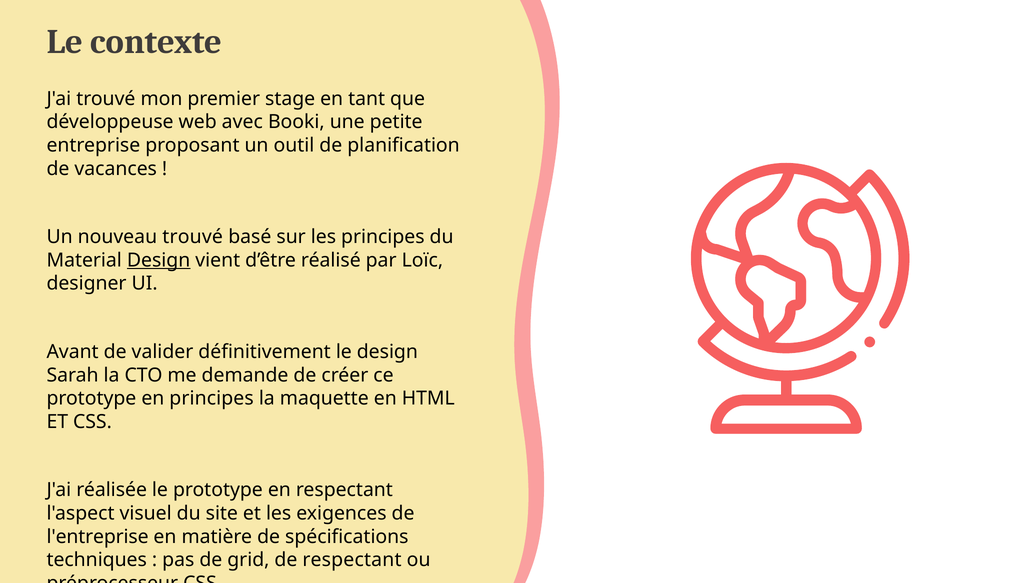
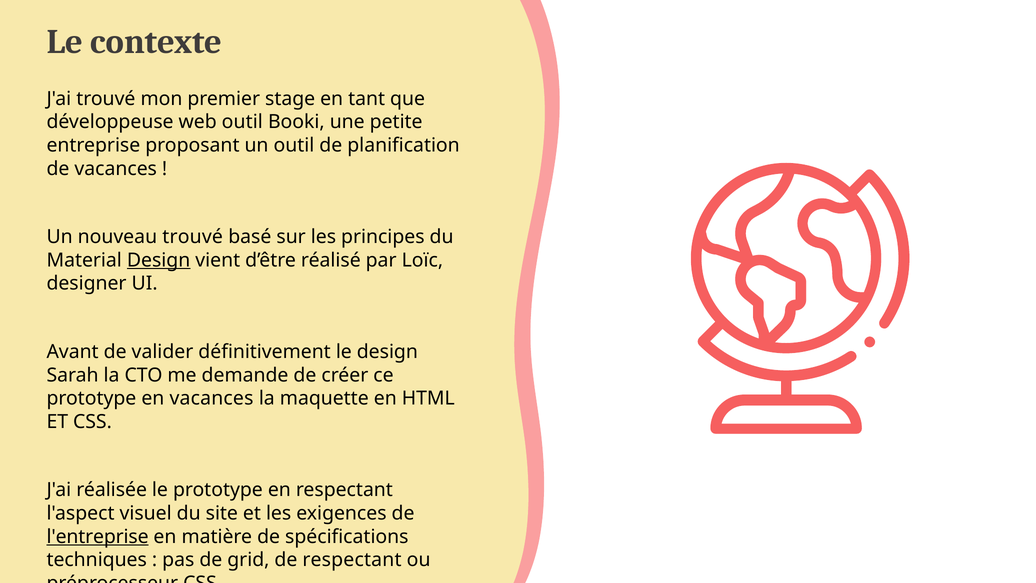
web avec: avec -> outil
en principes: principes -> vacances
l'entreprise underline: none -> present
